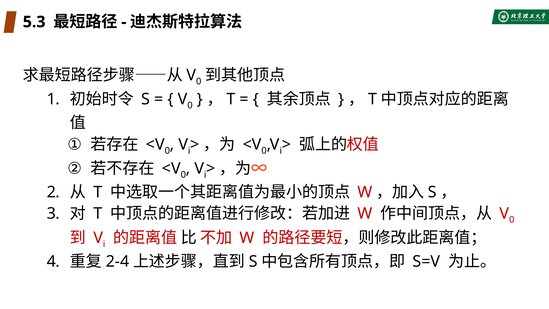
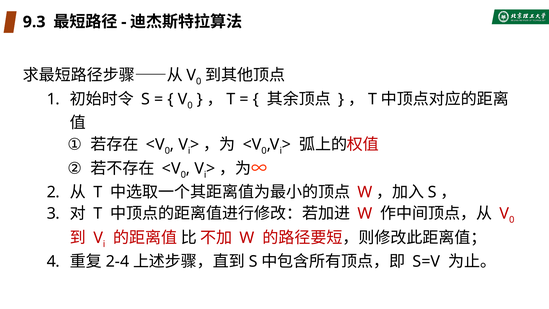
5.3: 5.3 -> 9.3
